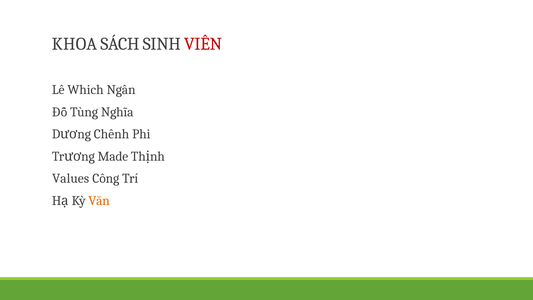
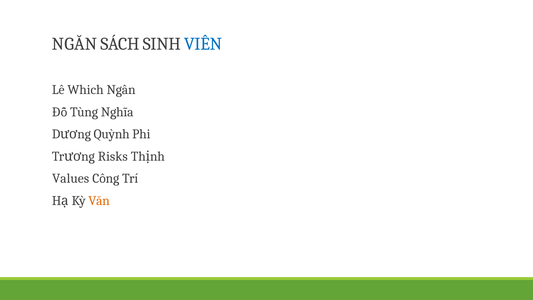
KHOA: KHOA -> NGĂN
VIÊN colour: red -> blue
Chênh: Chênh -> Quỳnh
Made: Made -> Risks
